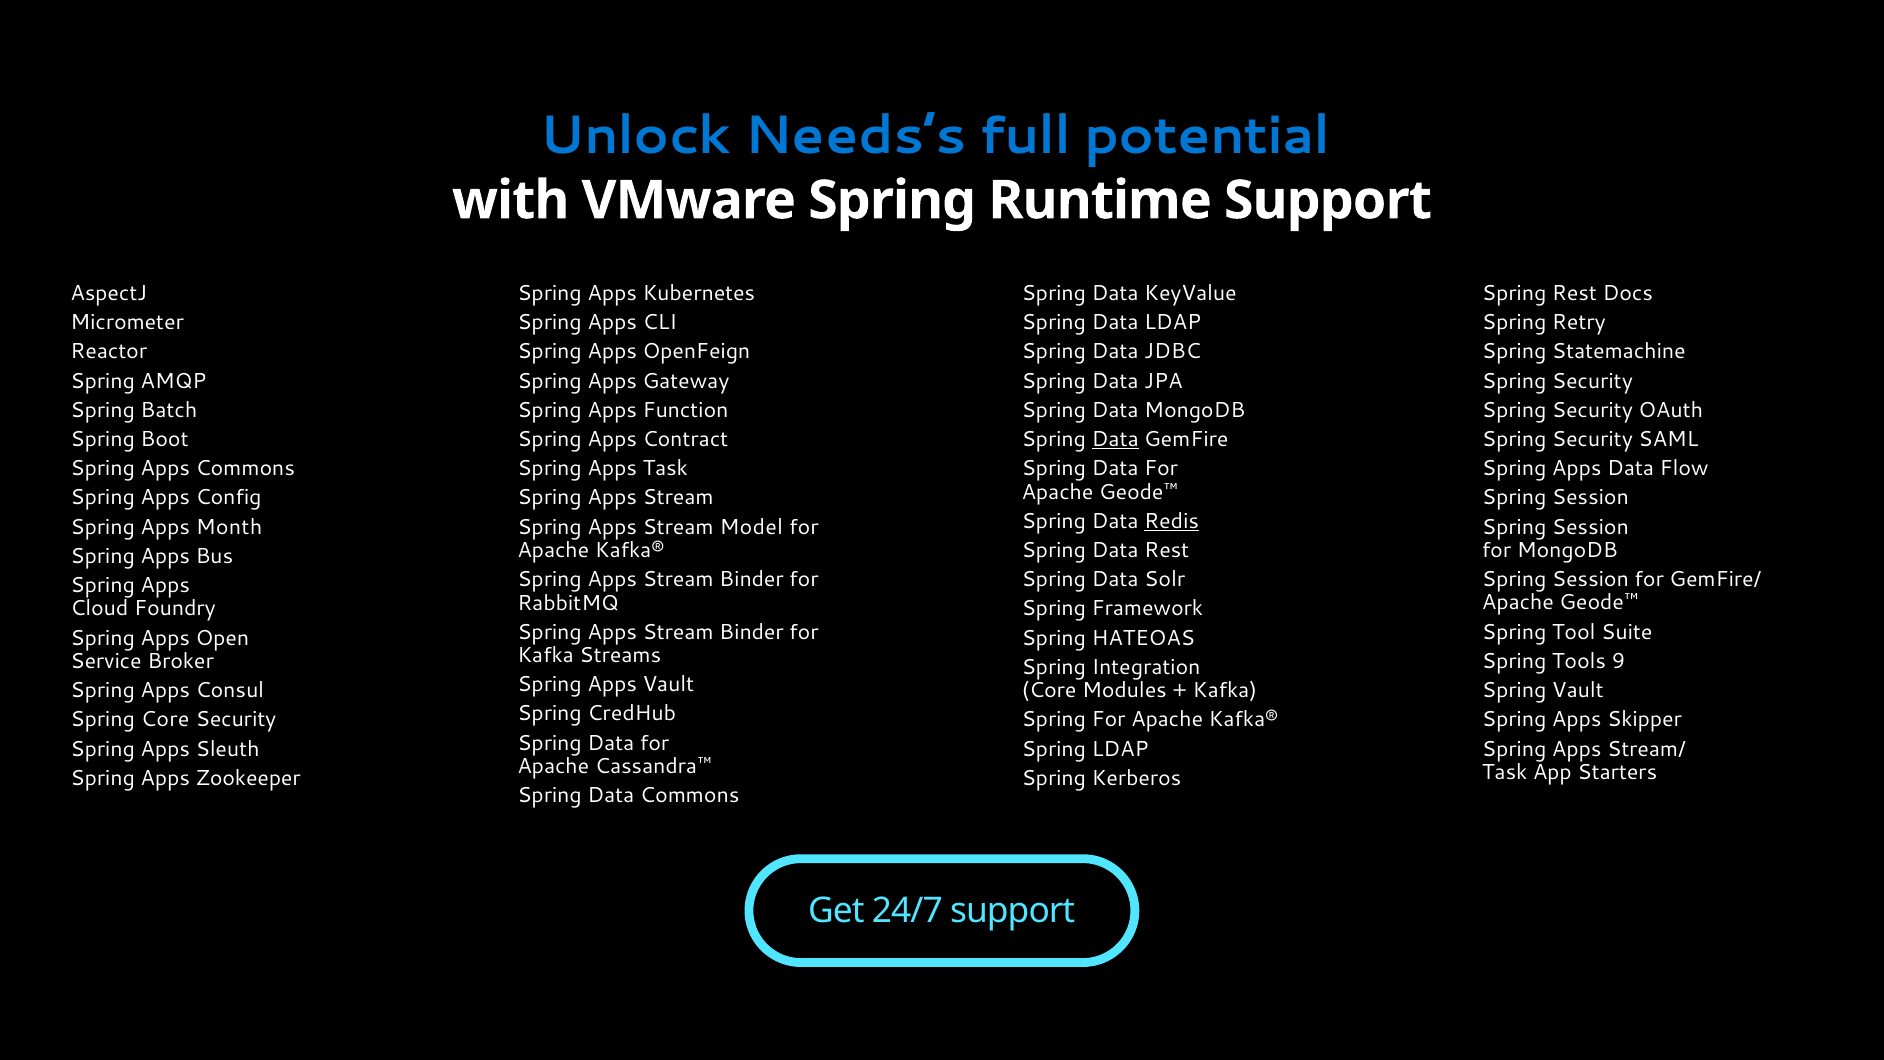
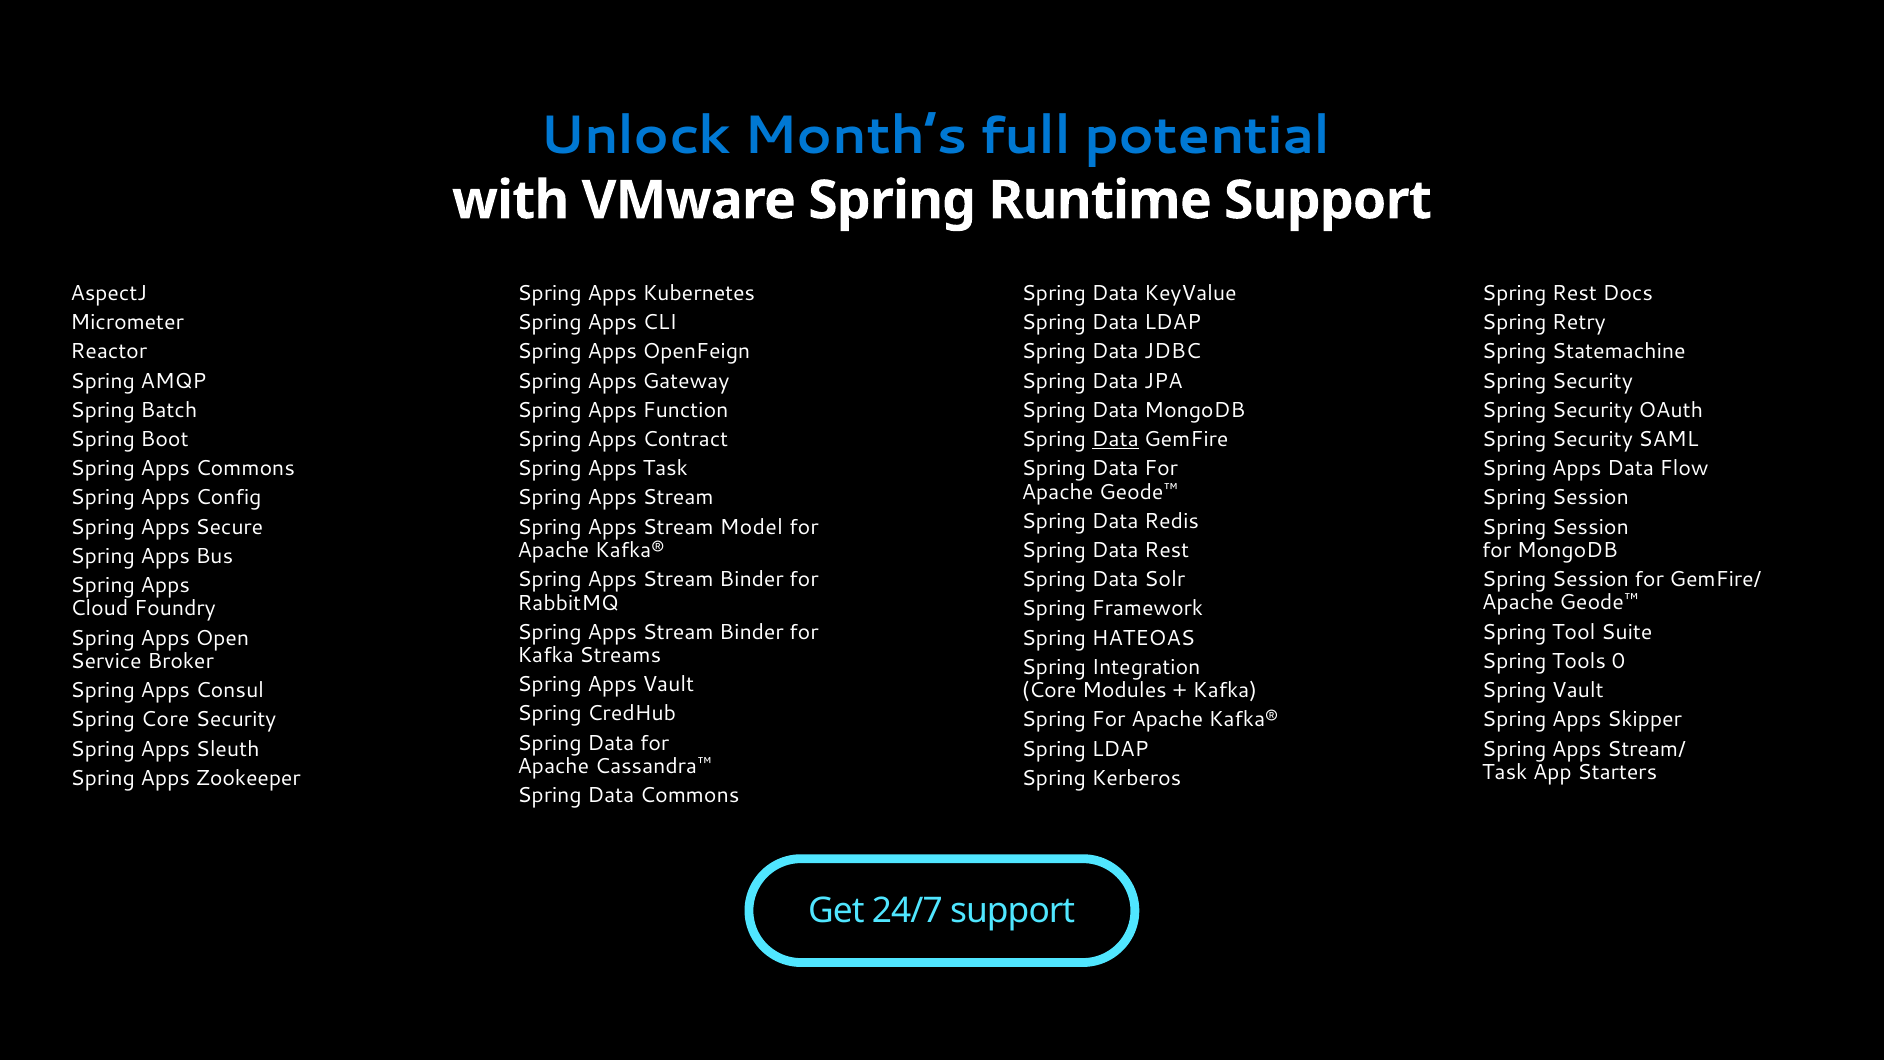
Needs’s: Needs’s -> Month’s
Redis underline: present -> none
Month: Month -> Secure
9: 9 -> 0
